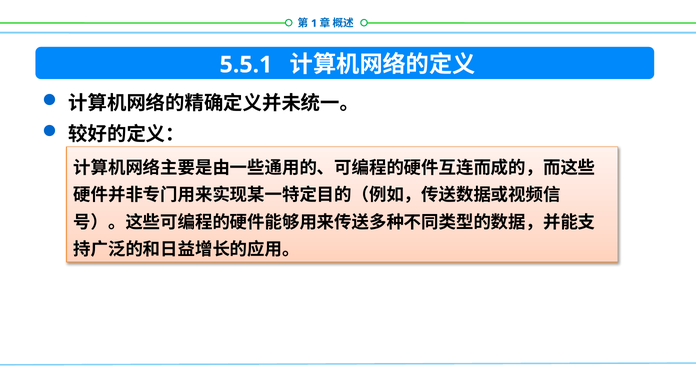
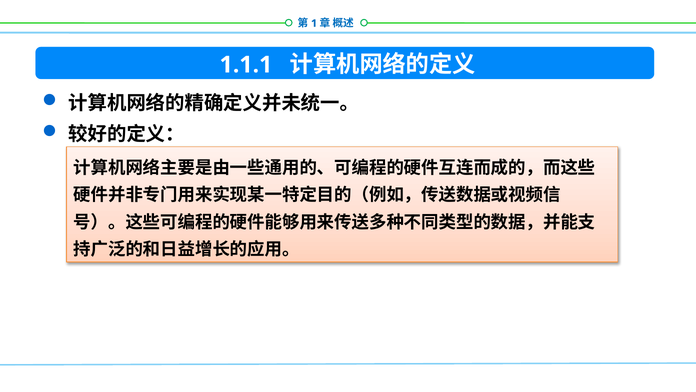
5.5.1: 5.5.1 -> 1.1.1
